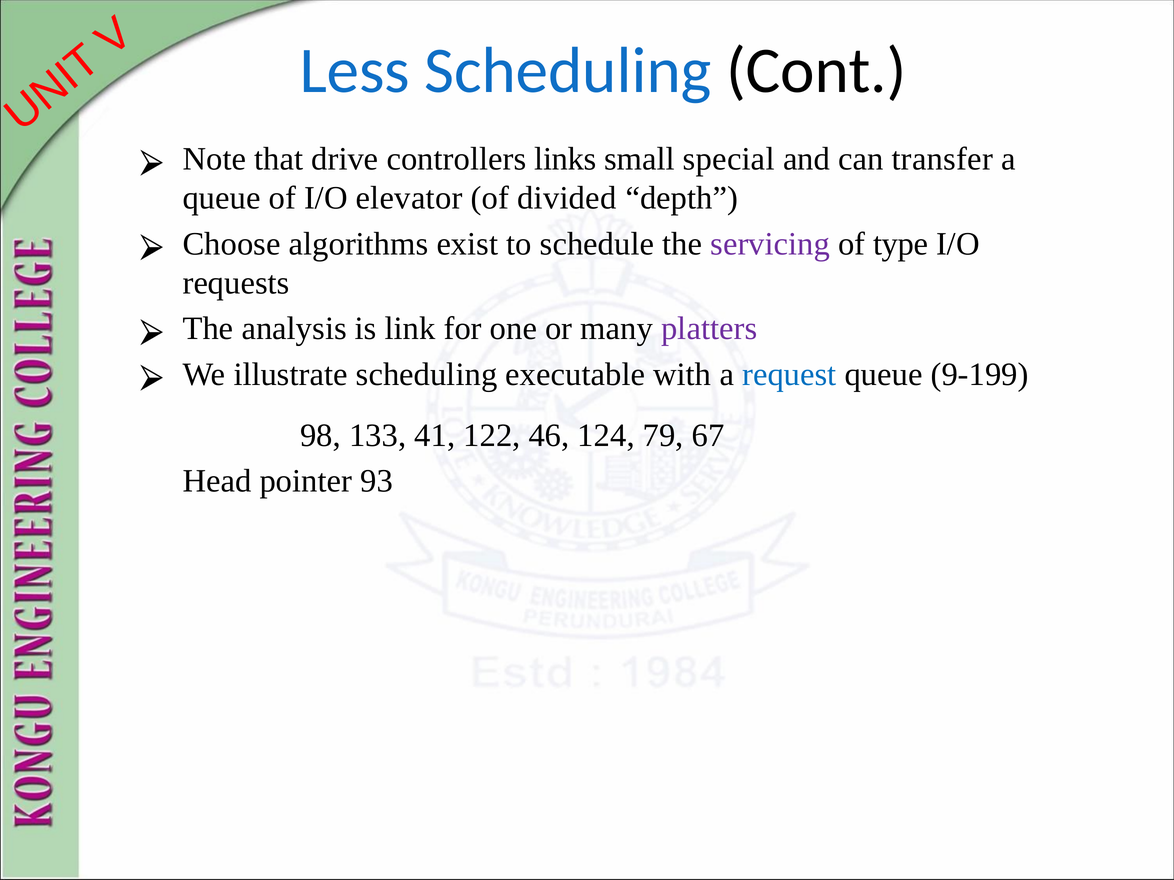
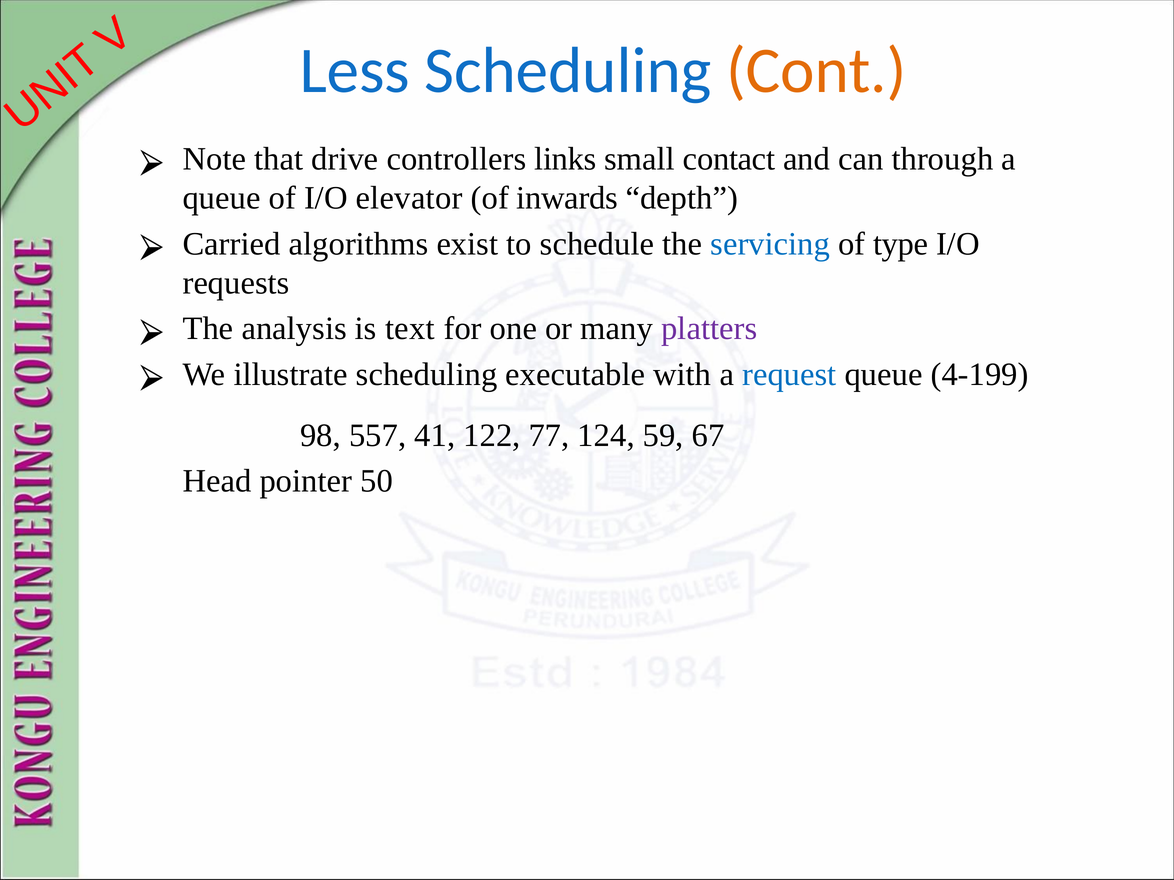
Cont colour: black -> orange
special: special -> contact
transfer: transfer -> through
divided: divided -> inwards
Choose: Choose -> Carried
servicing colour: purple -> blue
link: link -> text
9-199: 9-199 -> 4-199
133: 133 -> 557
46: 46 -> 77
79: 79 -> 59
93: 93 -> 50
